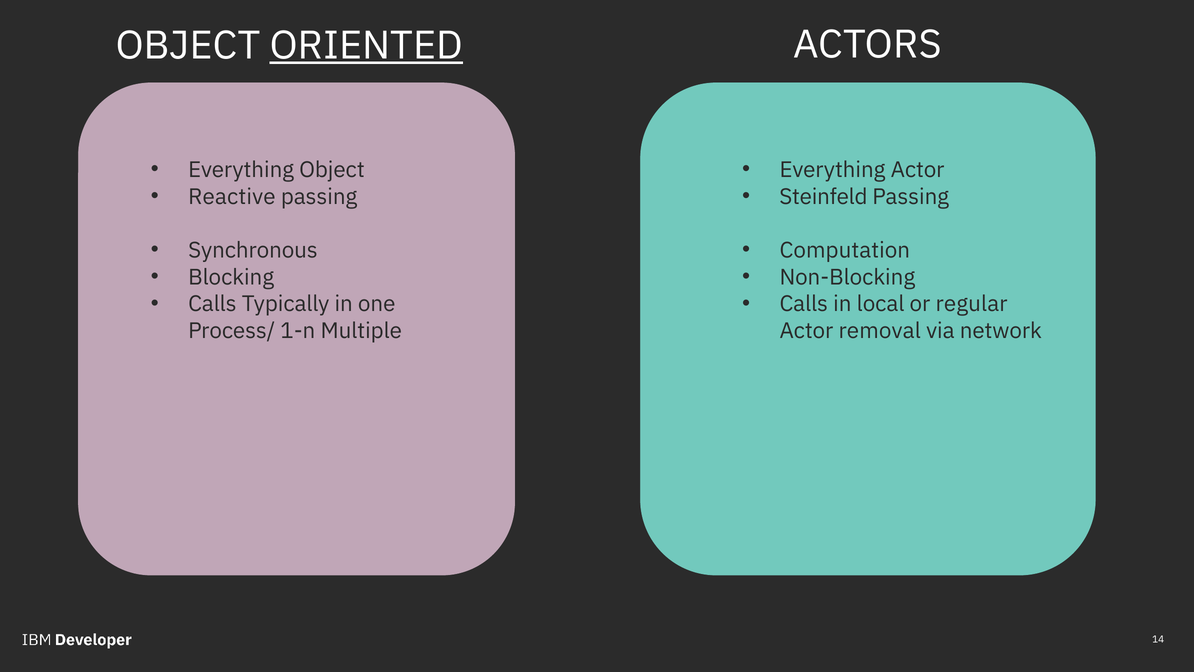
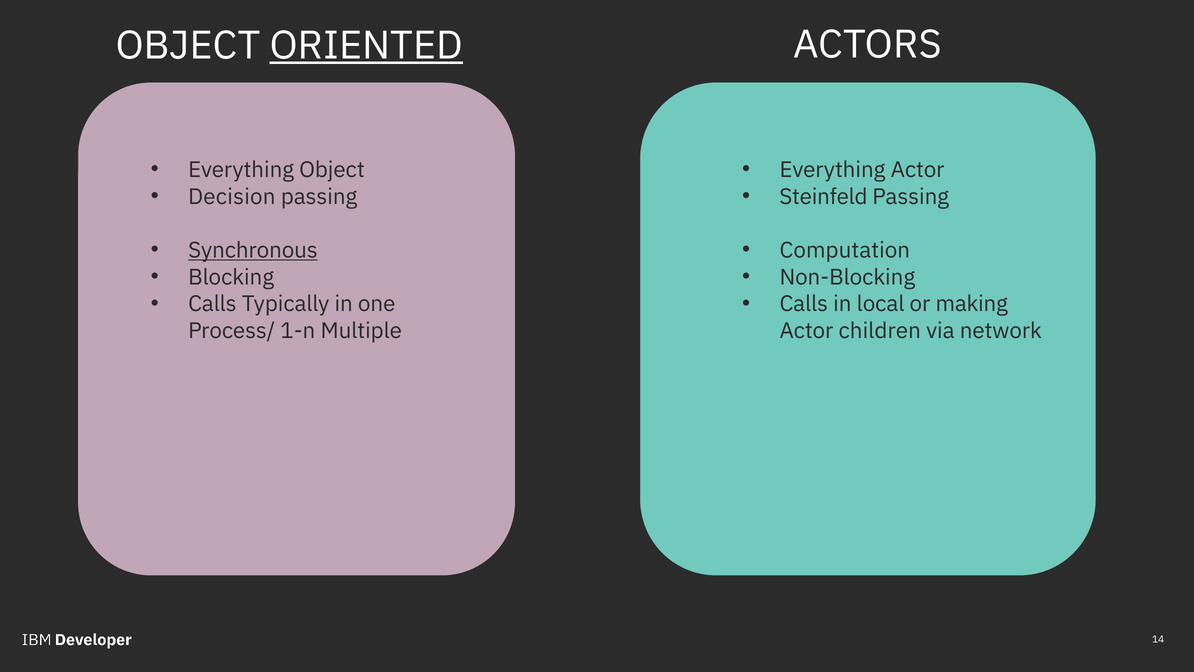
Reactive: Reactive -> Decision
Synchronous underline: none -> present
regular: regular -> making
removal: removal -> children
